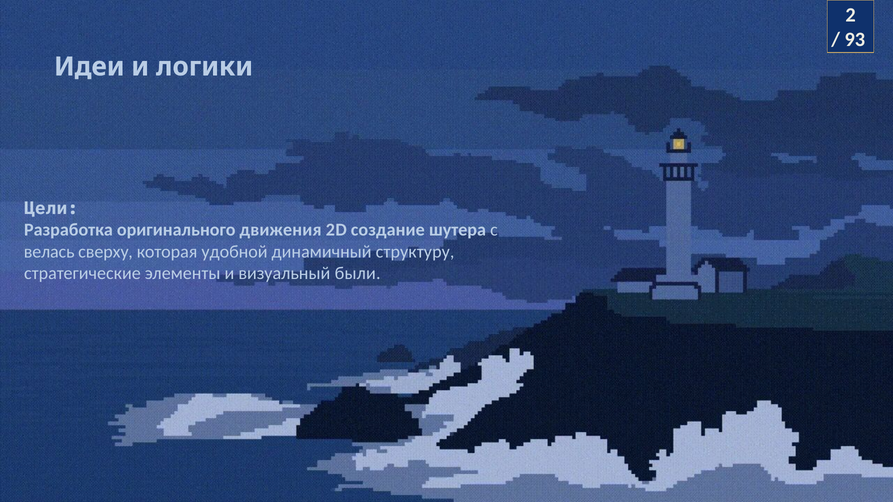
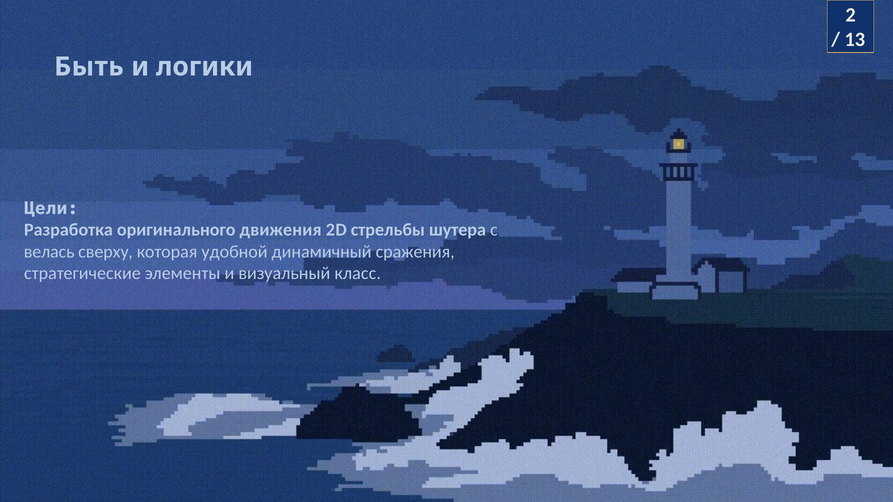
93: 93 -> 13
Идеи: Идеи -> Быть
создание: создание -> стрельбы
структуру: структуру -> сражения
были: были -> класс
